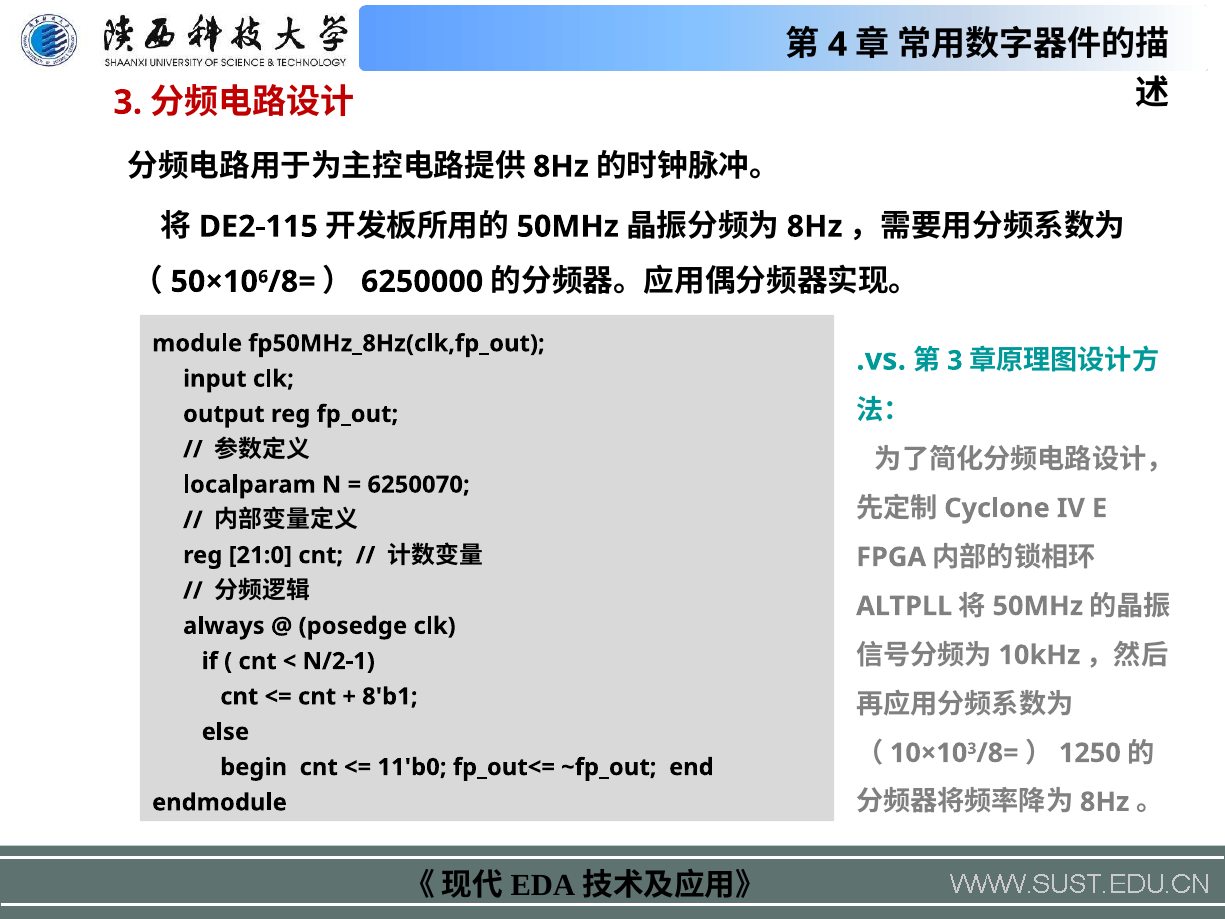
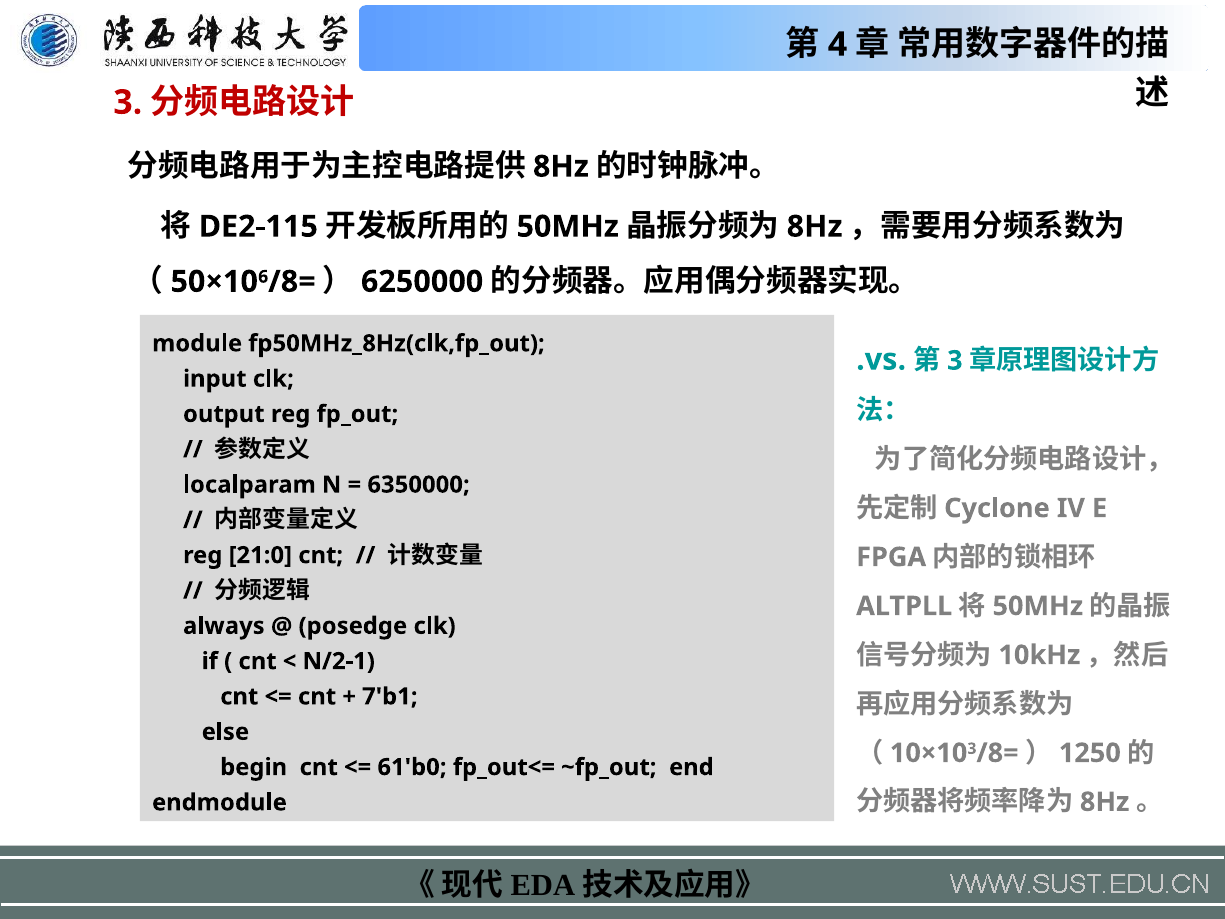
6250070: 6250070 -> 6350000
8'b1: 8'b1 -> 7'b1
11'b0: 11'b0 -> 61'b0
